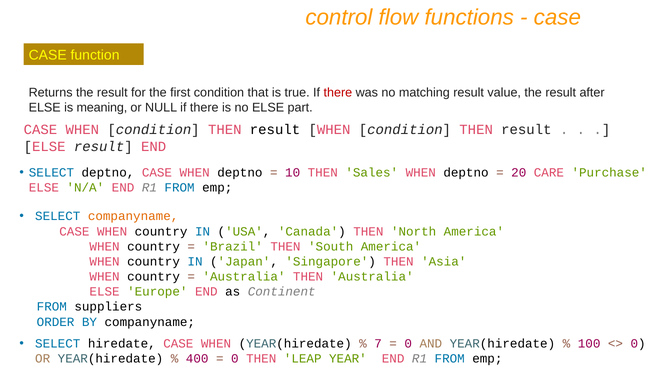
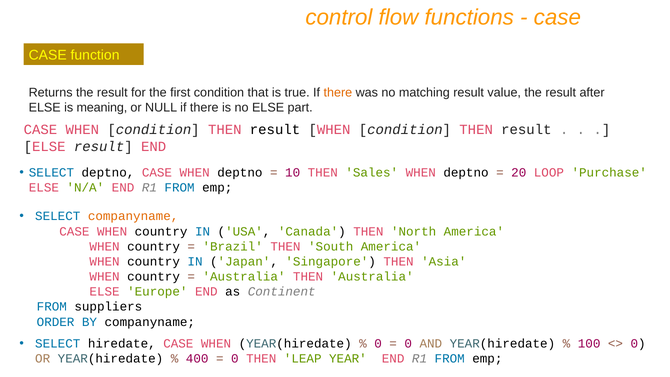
there at (338, 93) colour: red -> orange
CARE: CARE -> LOOP
7 at (378, 344): 7 -> 0
